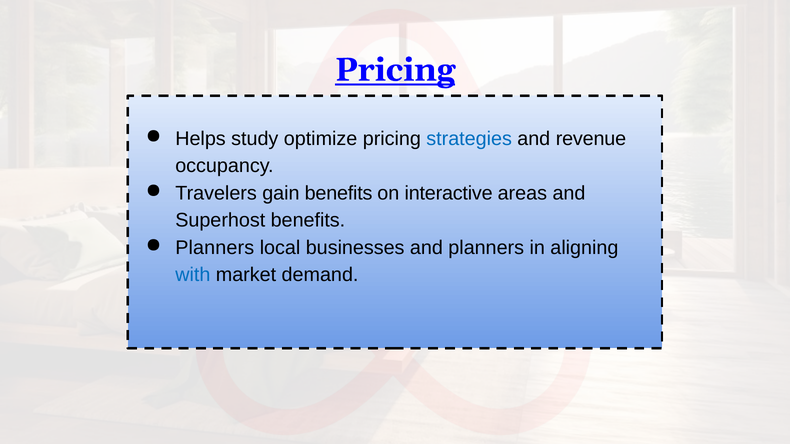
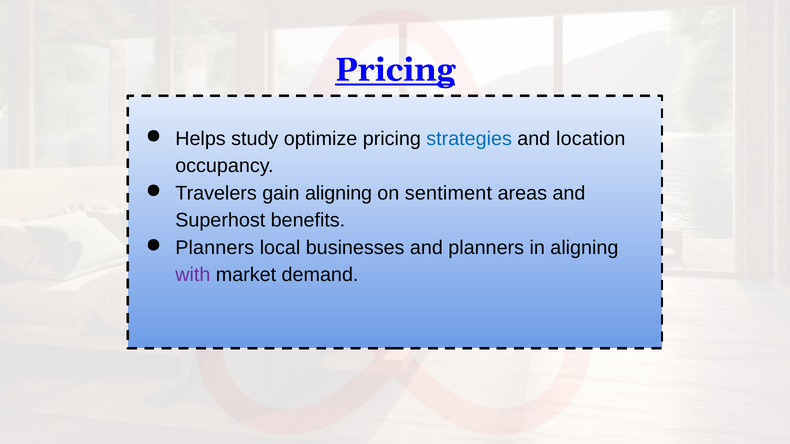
revenue: revenue -> location
gain benefits: benefits -> aligning
interactive: interactive -> sentiment
with colour: blue -> purple
